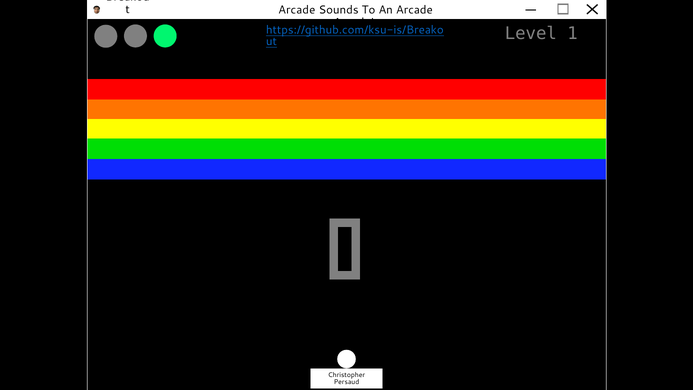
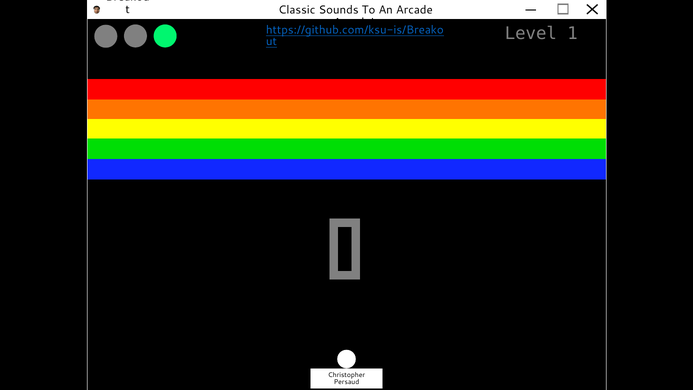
Arcade at (297, 10): Arcade -> Classic
